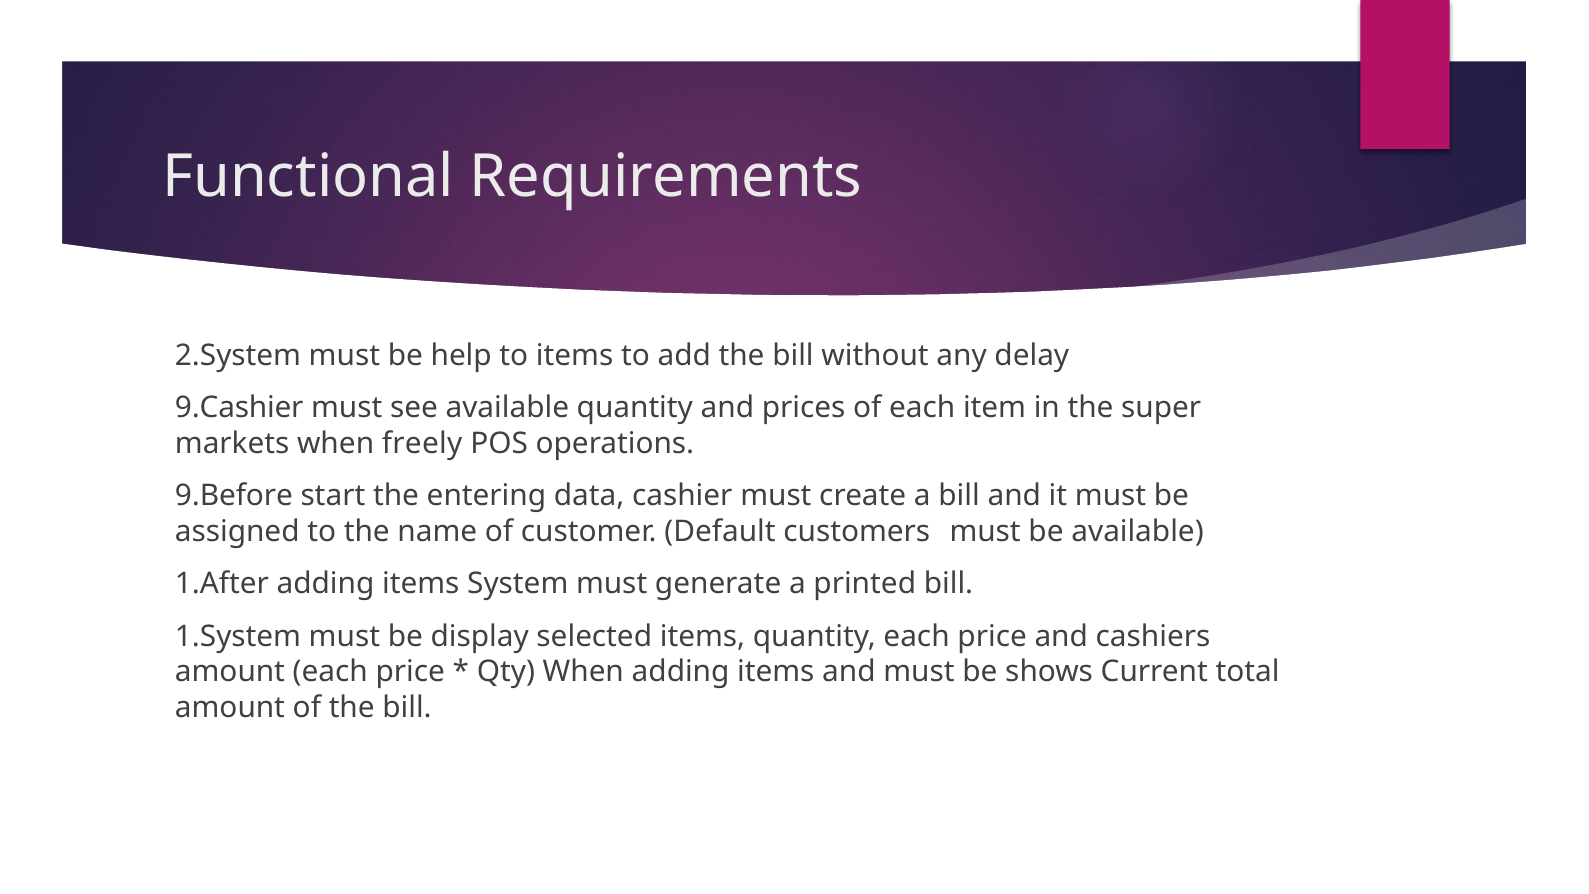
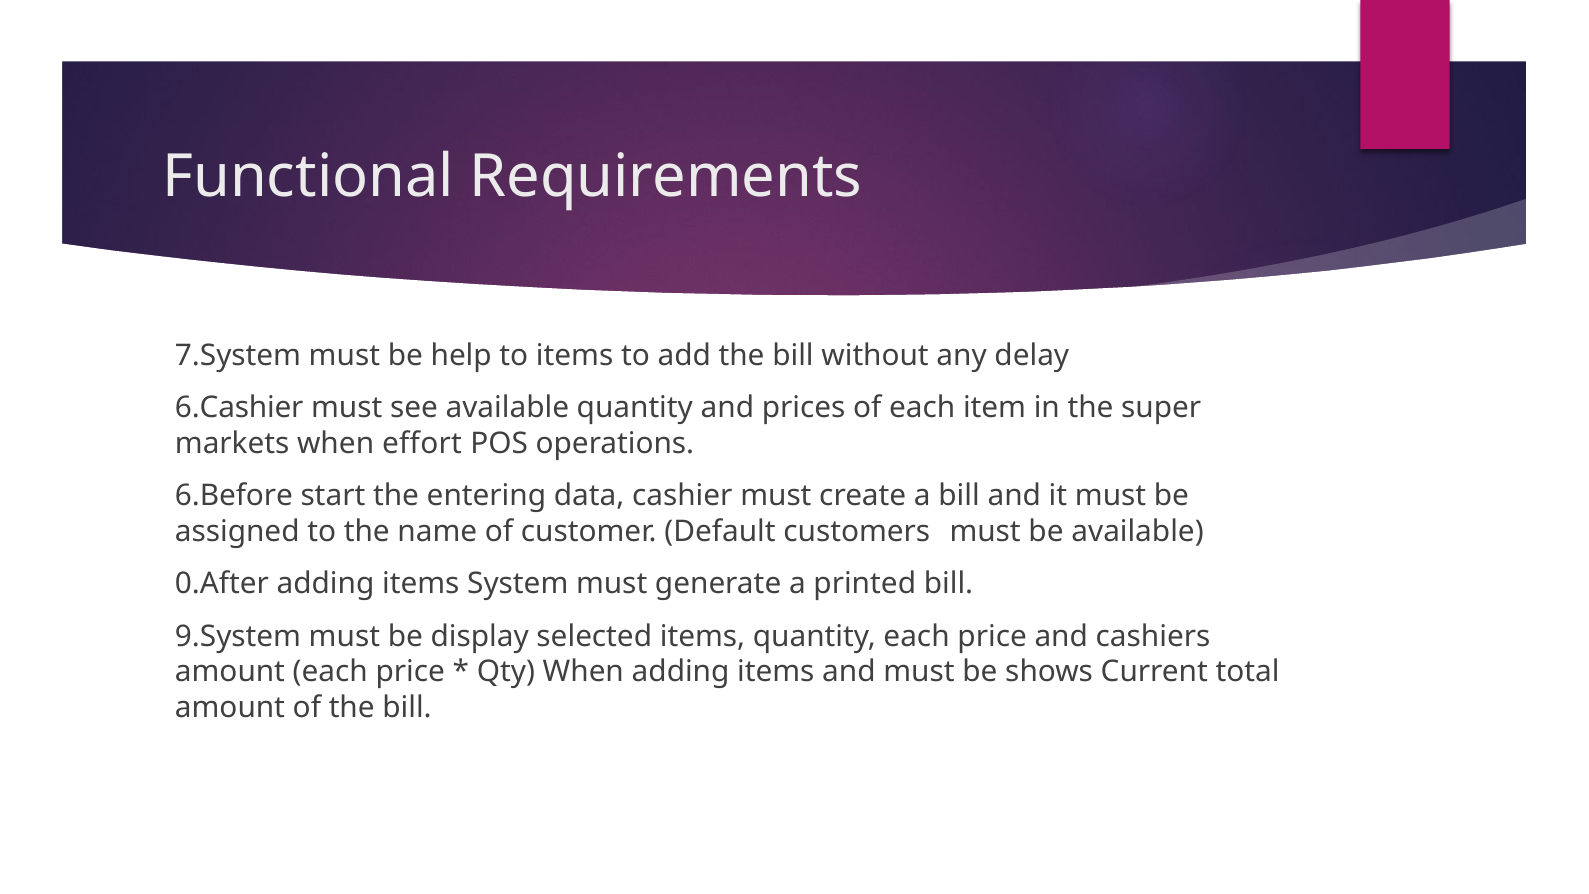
2.System: 2.System -> 7.System
9.Cashier: 9.Cashier -> 6.Cashier
freely: freely -> effort
9.Before: 9.Before -> 6.Before
1.After: 1.After -> 0.After
1.System: 1.System -> 9.System
